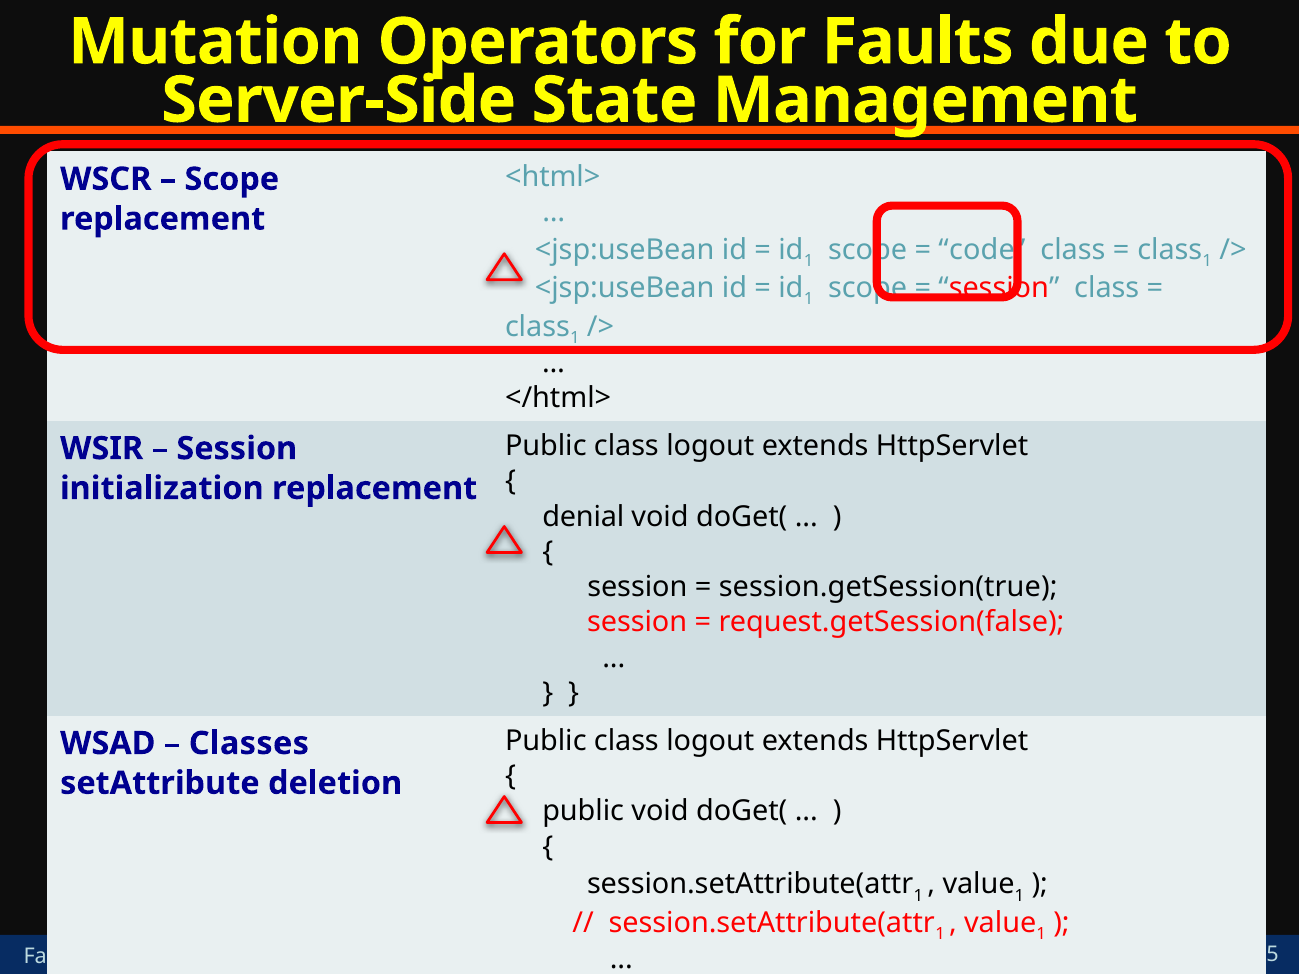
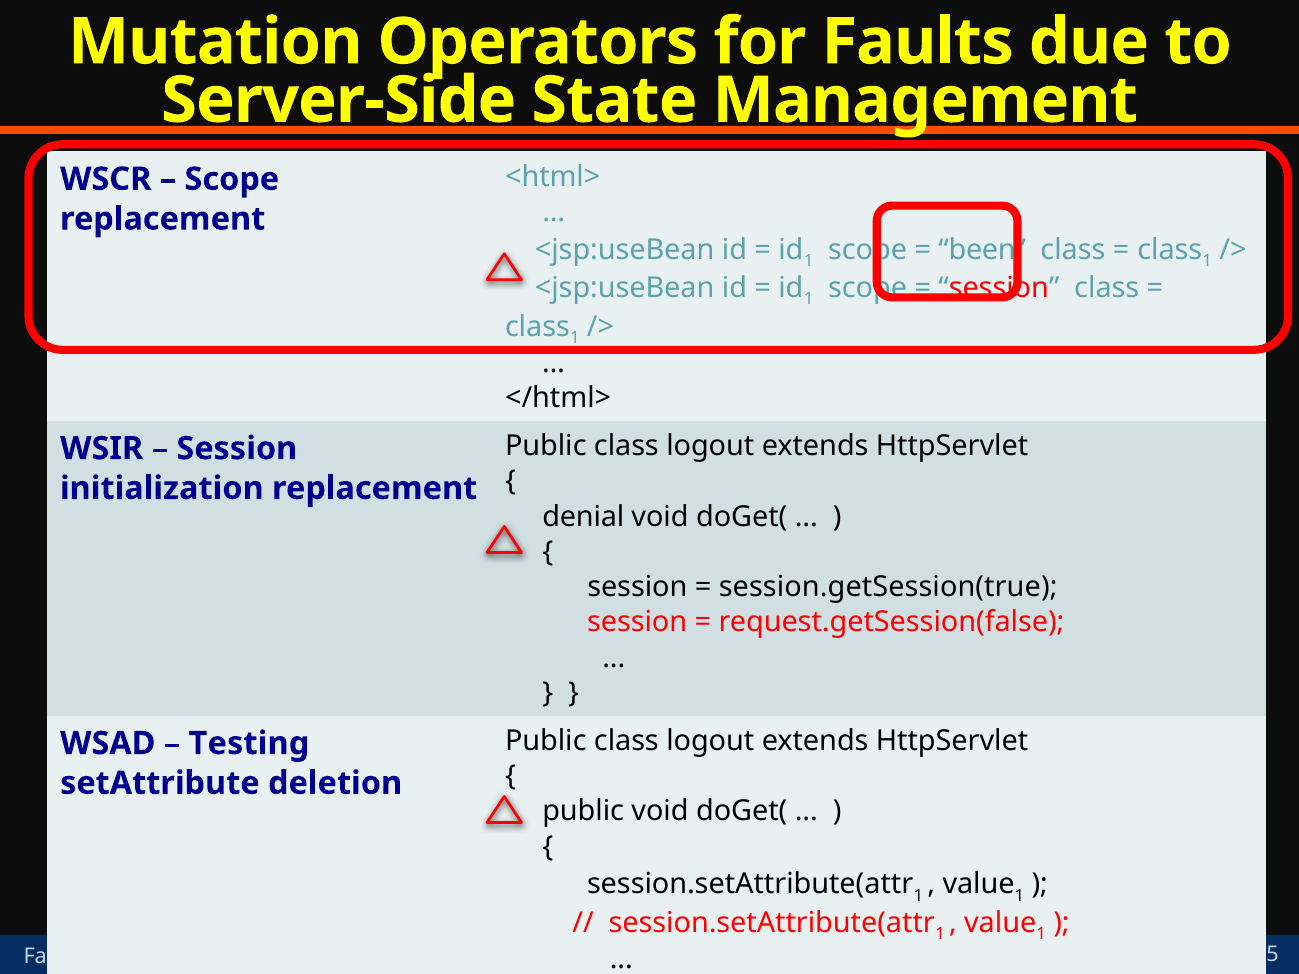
code: code -> been
Classes: Classes -> Testing
